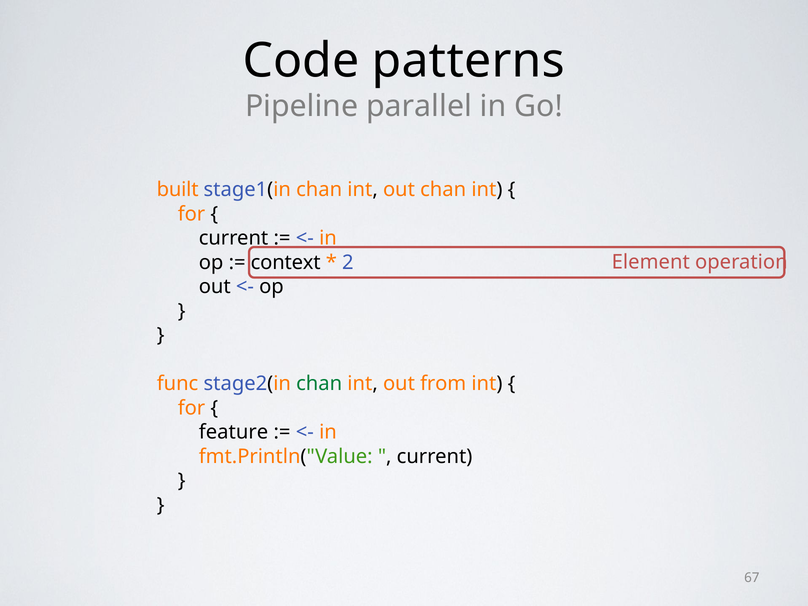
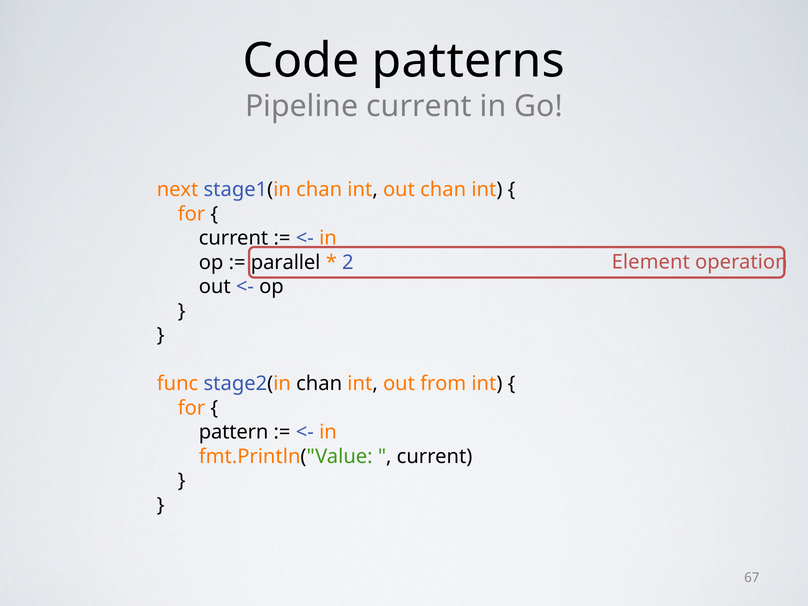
Pipeline parallel: parallel -> current
built: built -> next
context: context -> parallel
chan at (319, 384) colour: green -> black
feature: feature -> pattern
